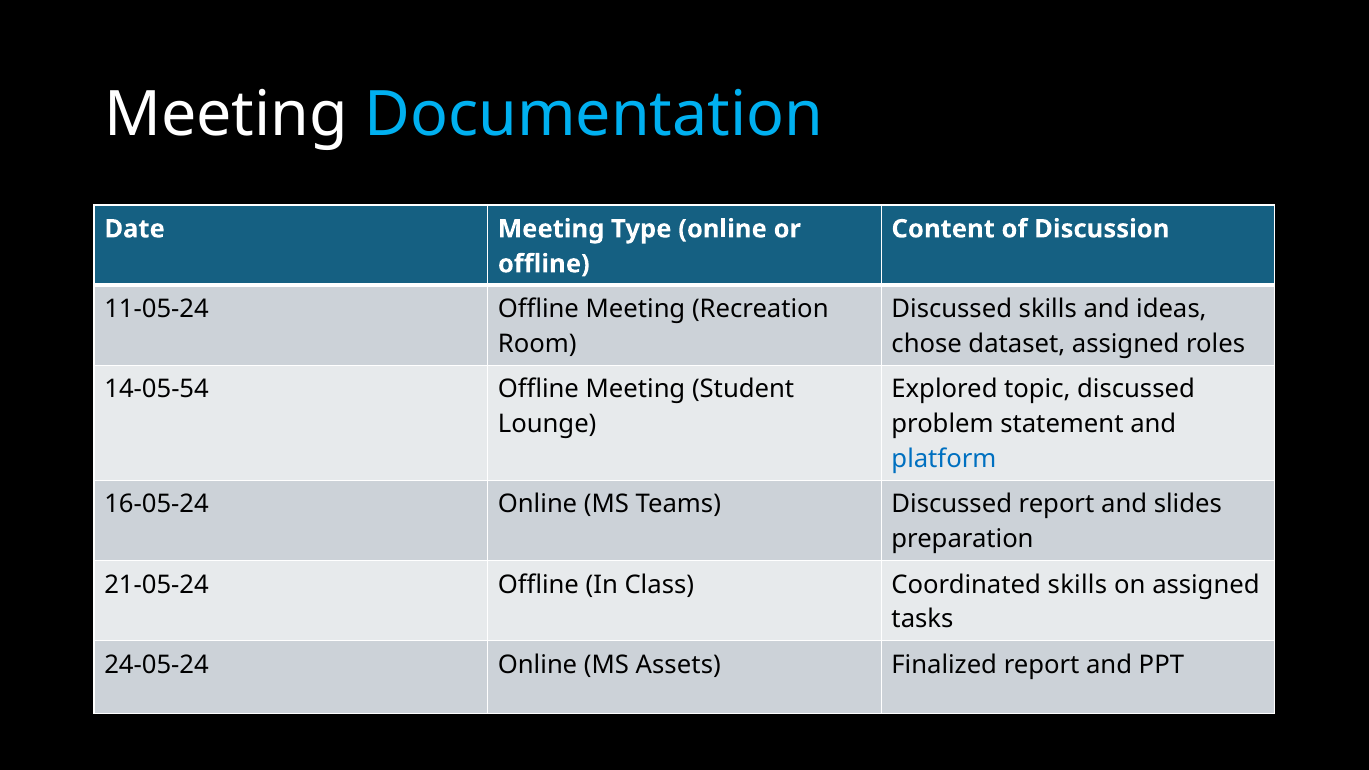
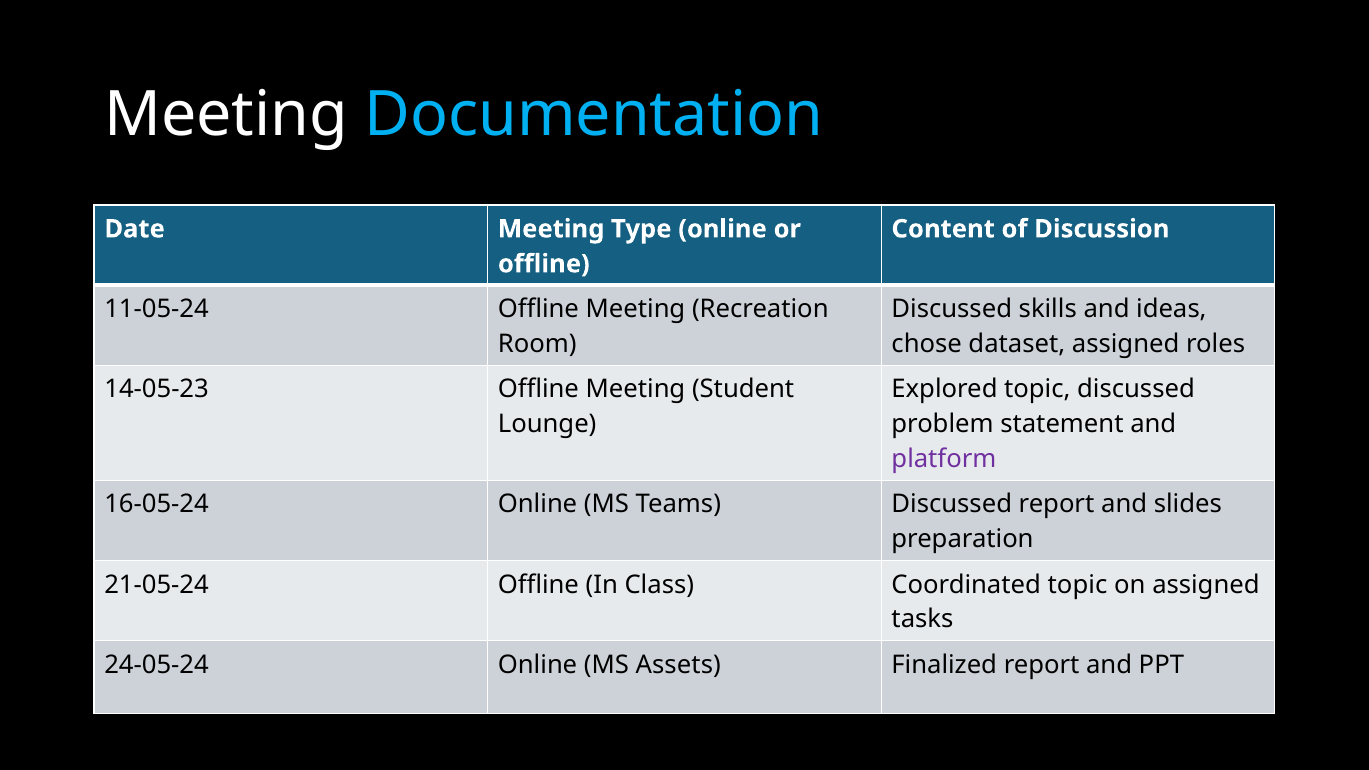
14-05-54: 14-05-54 -> 14-05-23
platform colour: blue -> purple
Coordinated skills: skills -> topic
